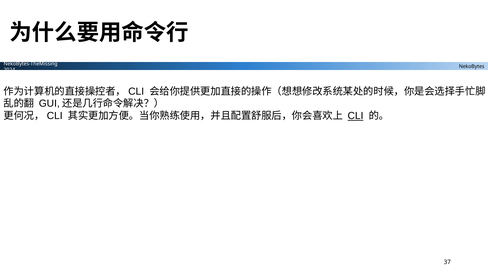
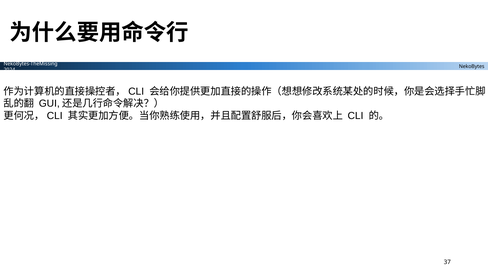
CLI underline: present -> none
